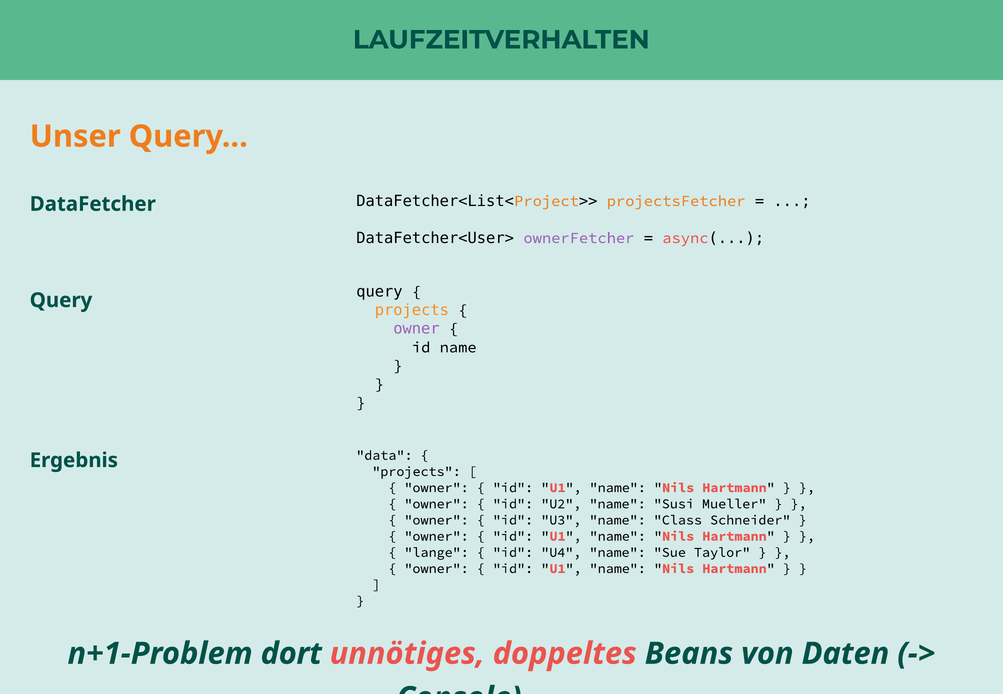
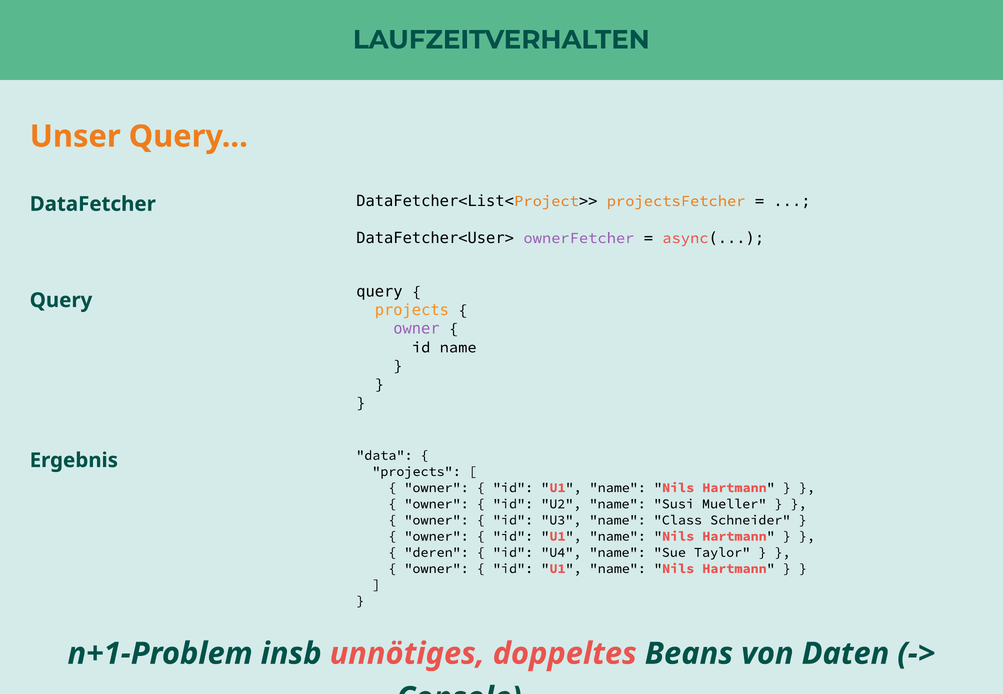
lange: lange -> deren
dort: dort -> insb
